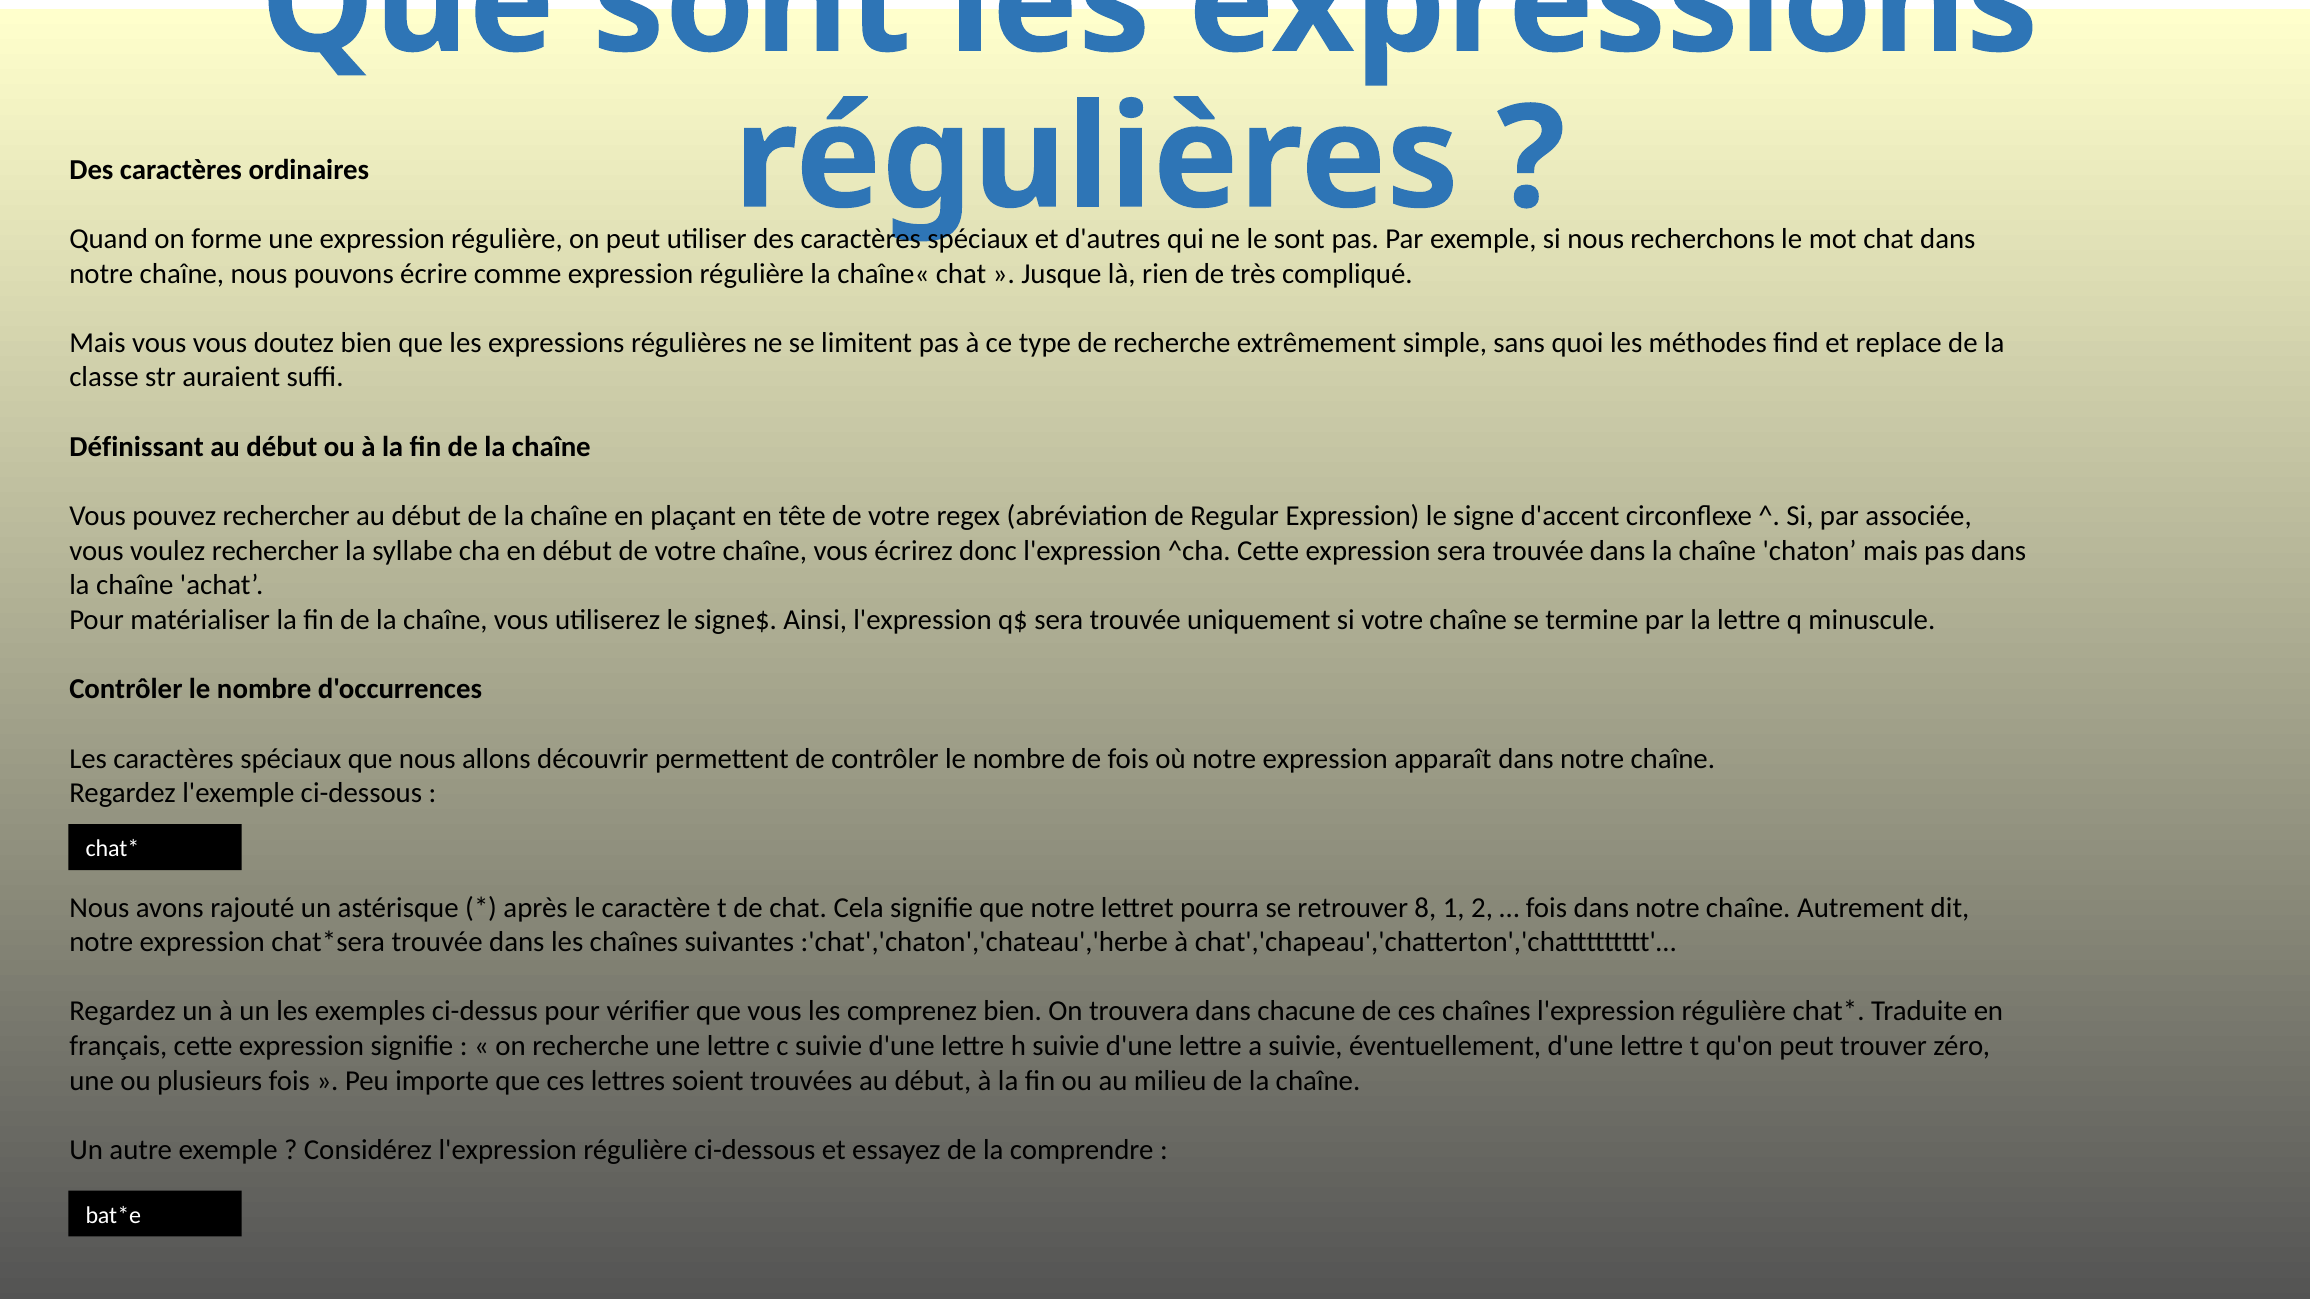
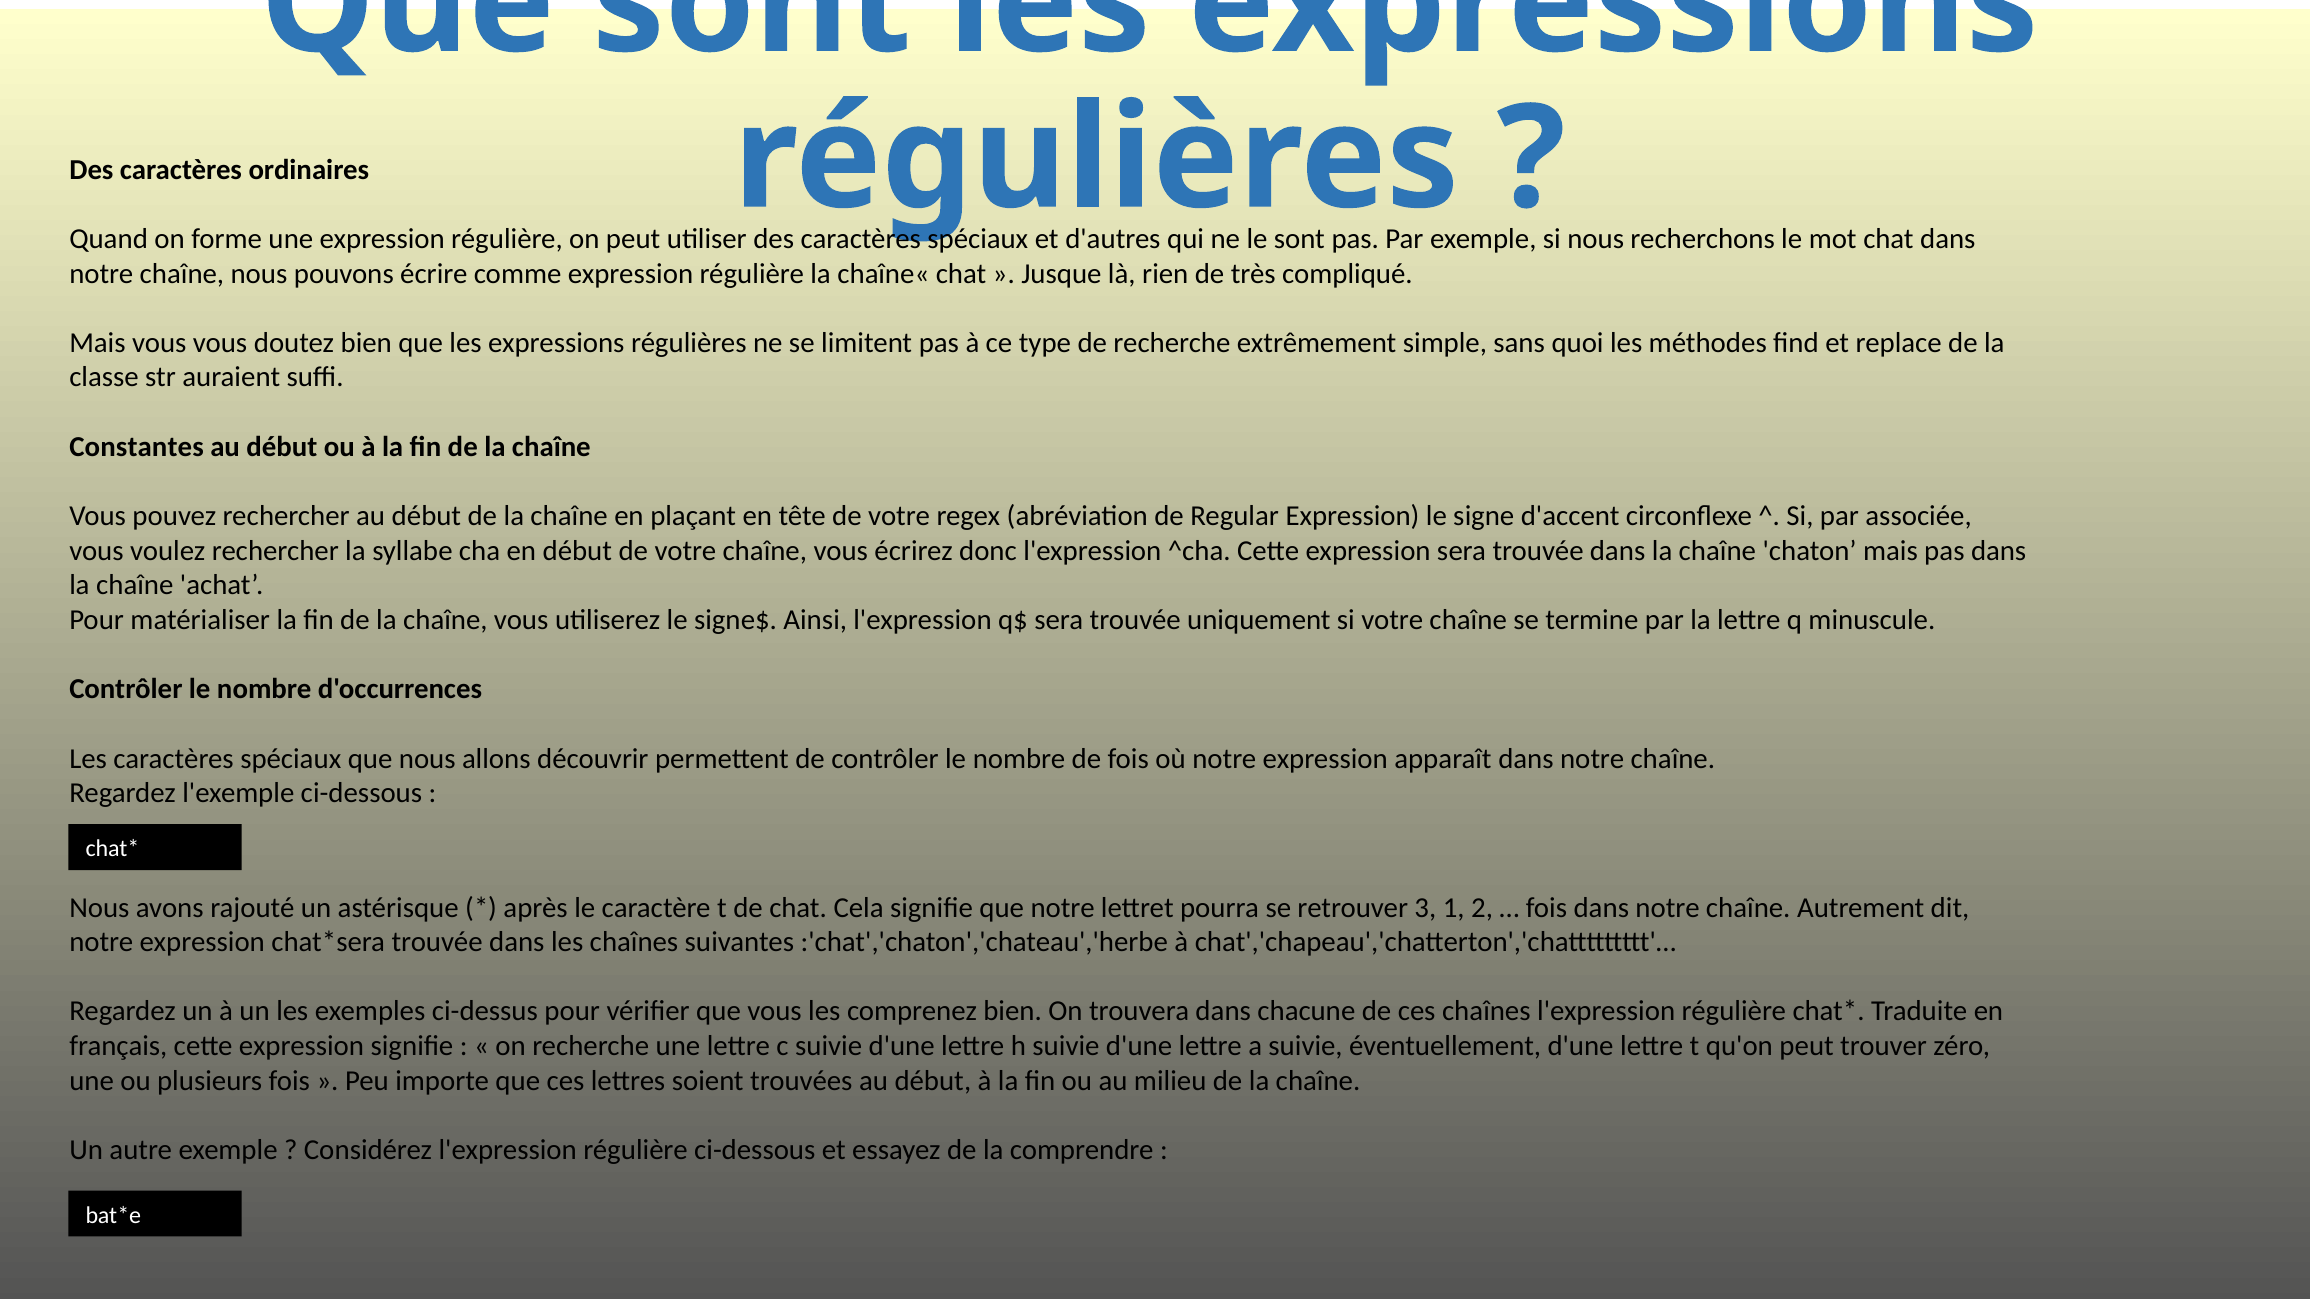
Définissant: Définissant -> Constantes
8: 8 -> 3
